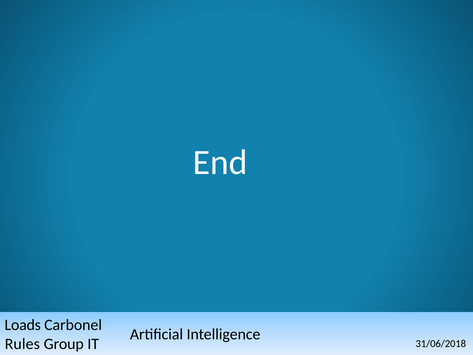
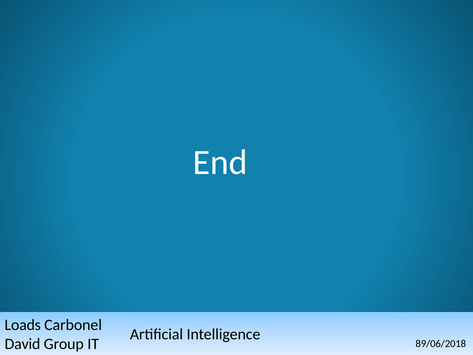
Rules: Rules -> David
31/06/2018: 31/06/2018 -> 89/06/2018
